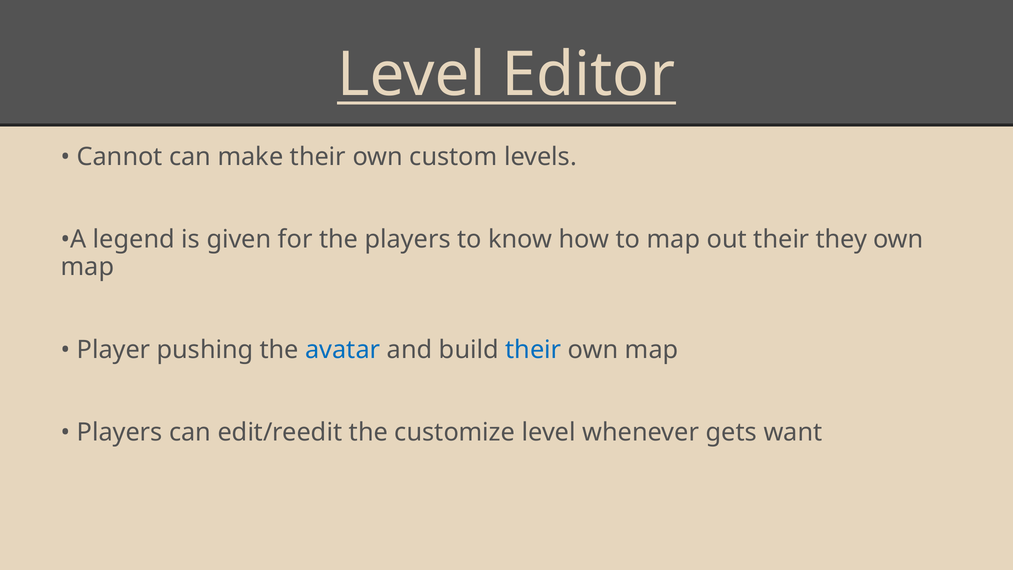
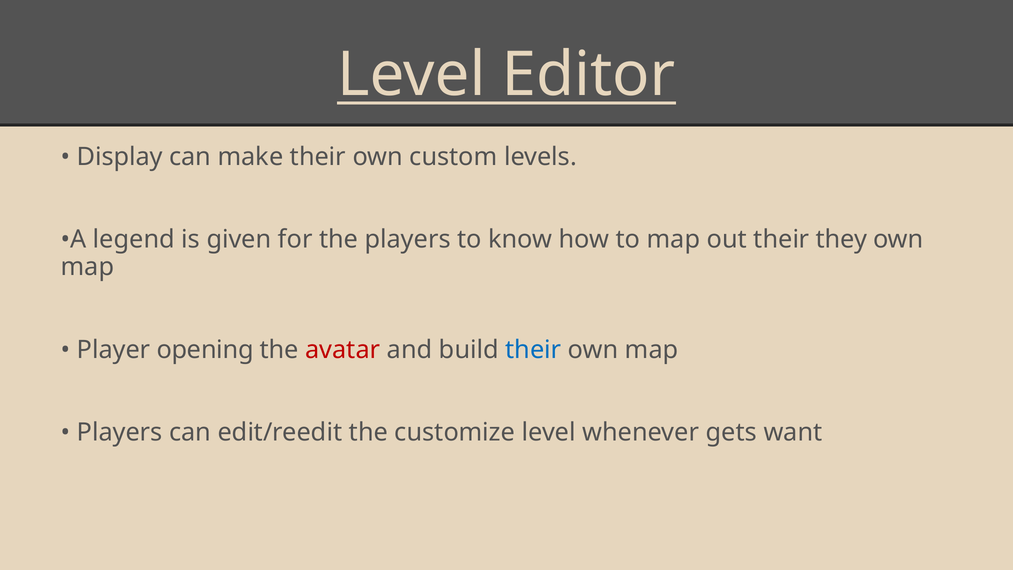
Cannot: Cannot -> Display
pushing: pushing -> opening
avatar colour: blue -> red
